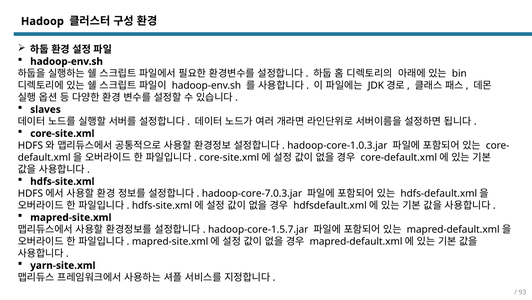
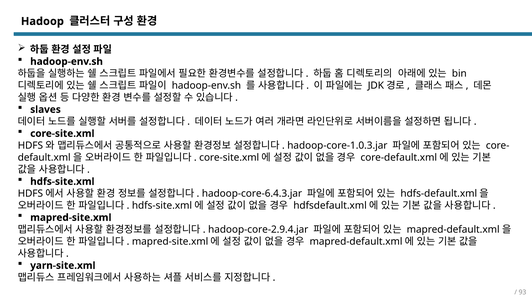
hadoop-core-7.0.3.jar: hadoop-core-7.0.3.jar -> hadoop-core-6.4.3.jar
hadoop-core-1.5.7.jar: hadoop-core-1.5.7.jar -> hadoop-core-2.9.4.jar
